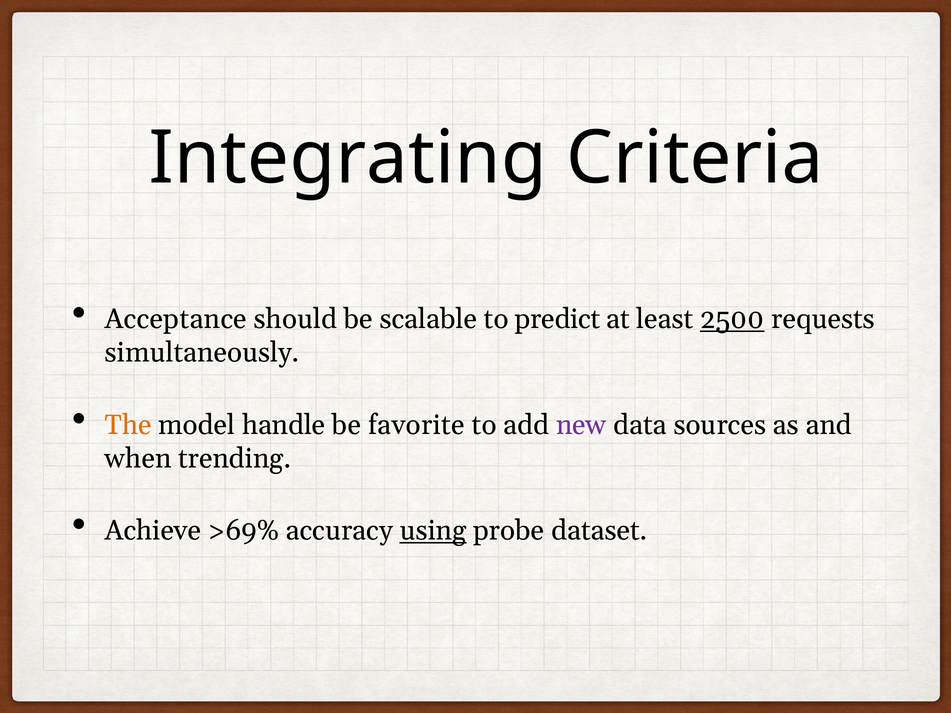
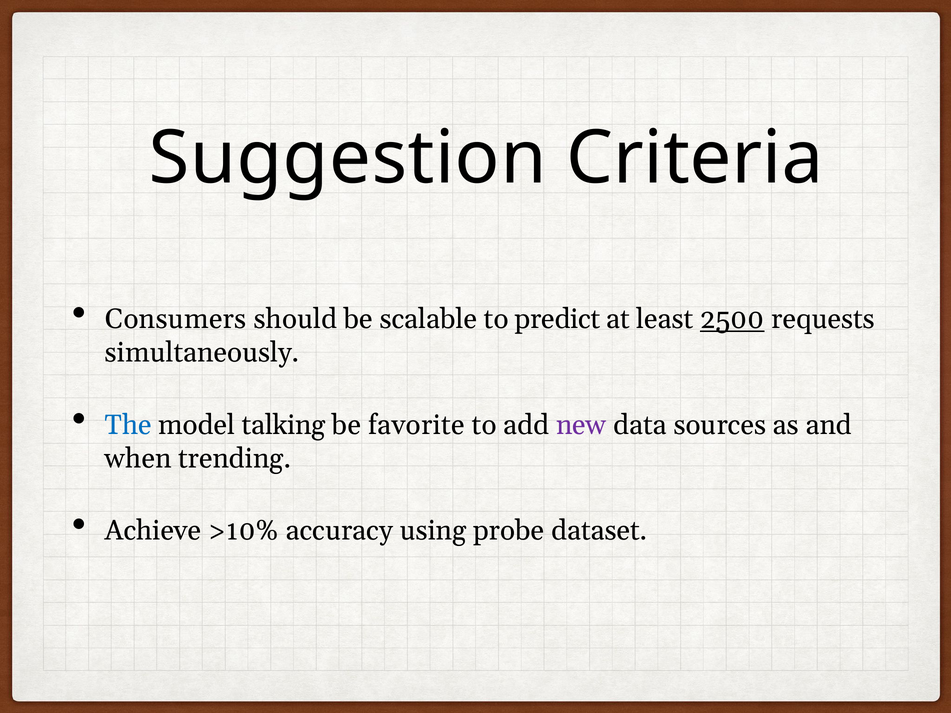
Integrating: Integrating -> Suggestion
Acceptance: Acceptance -> Consumers
The colour: orange -> blue
handle: handle -> talking
>69%: >69% -> >10%
using underline: present -> none
